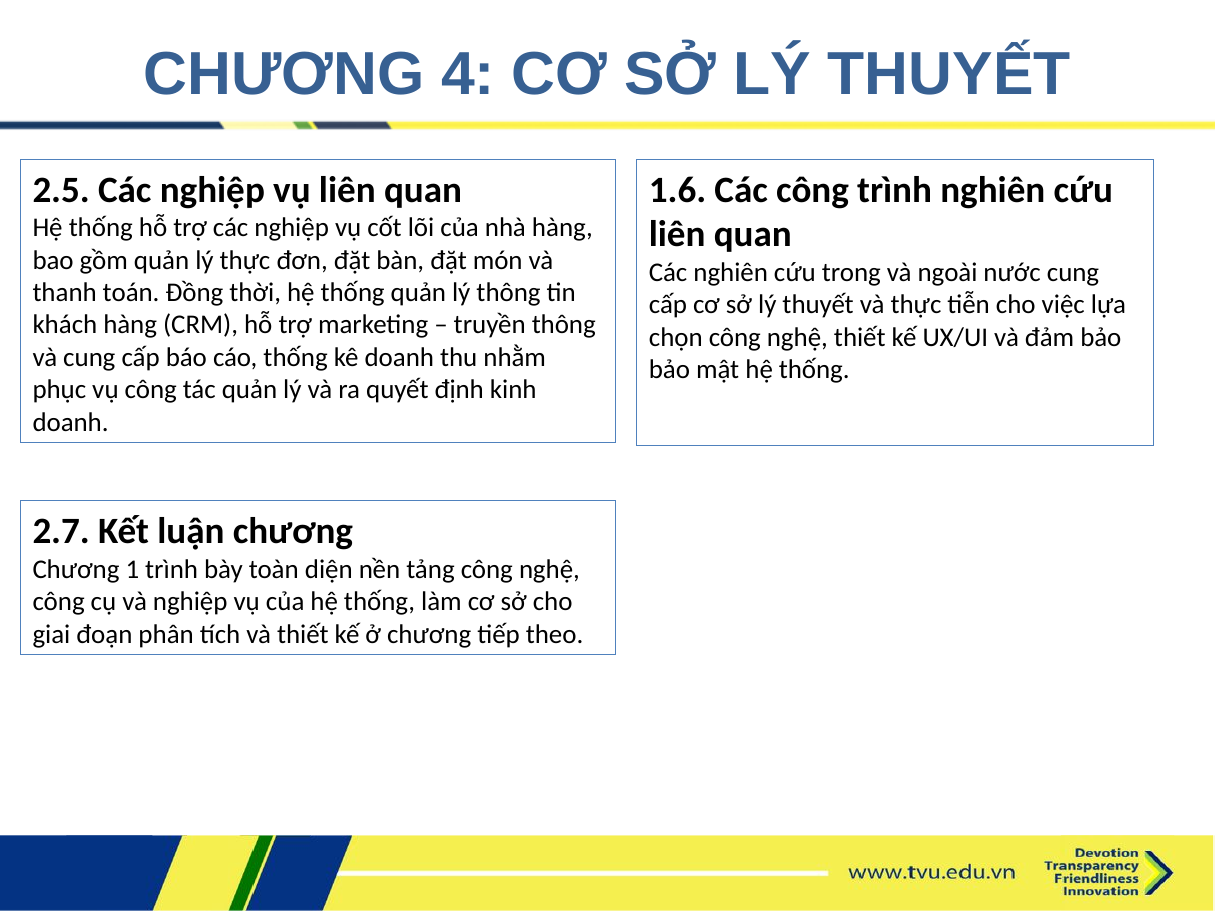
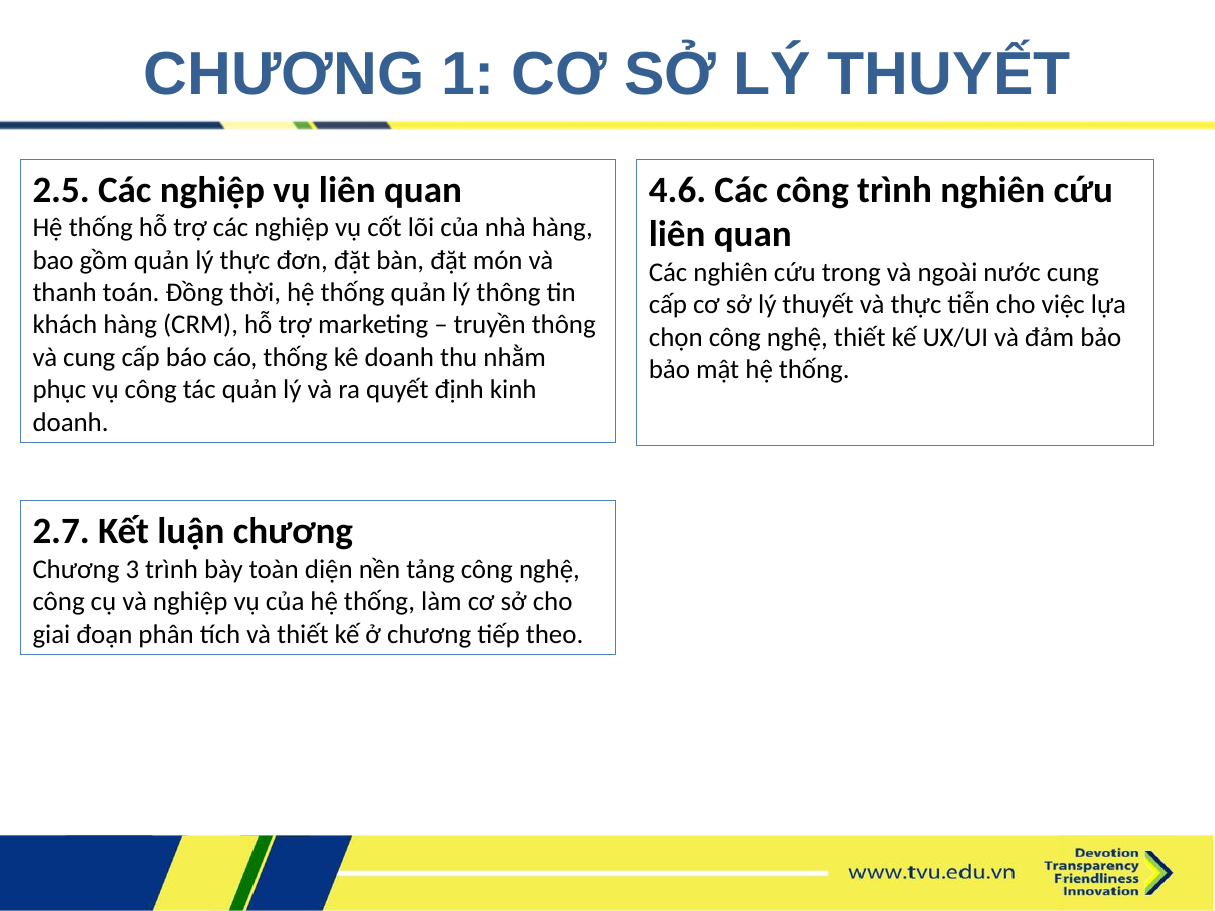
4: 4 -> 1
1.6: 1.6 -> 4.6
1: 1 -> 3
